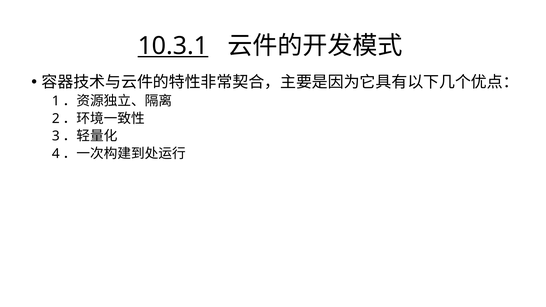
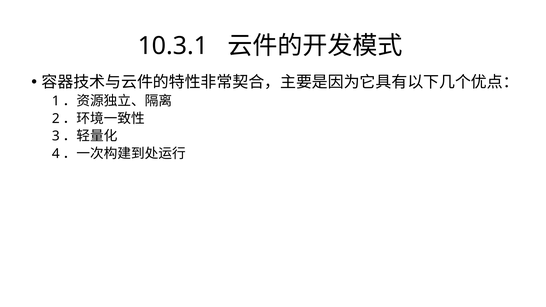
10.3.1 underline: present -> none
